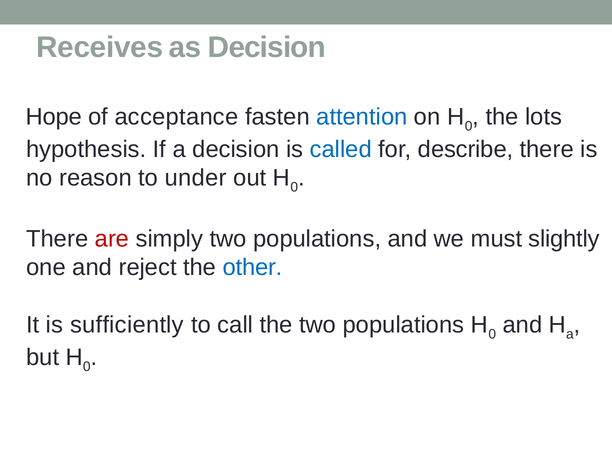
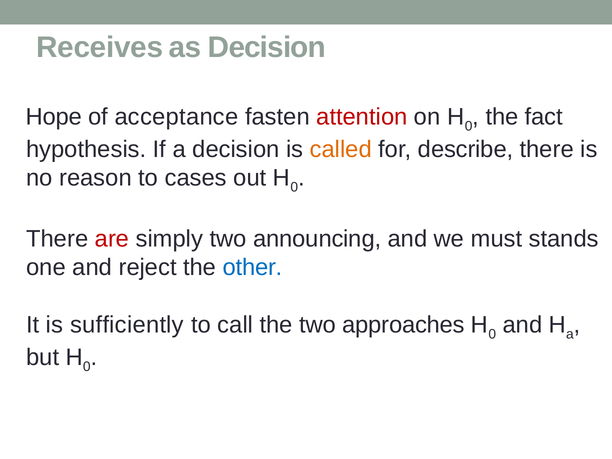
attention colour: blue -> red
lots: lots -> fact
called colour: blue -> orange
under: under -> cases
simply two populations: populations -> announcing
slightly: slightly -> stands
the two populations: populations -> approaches
